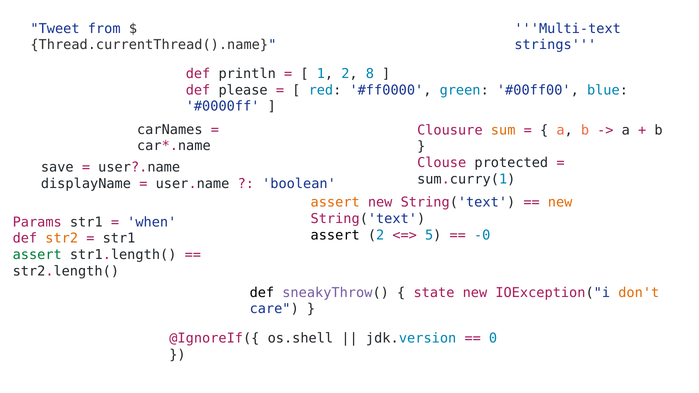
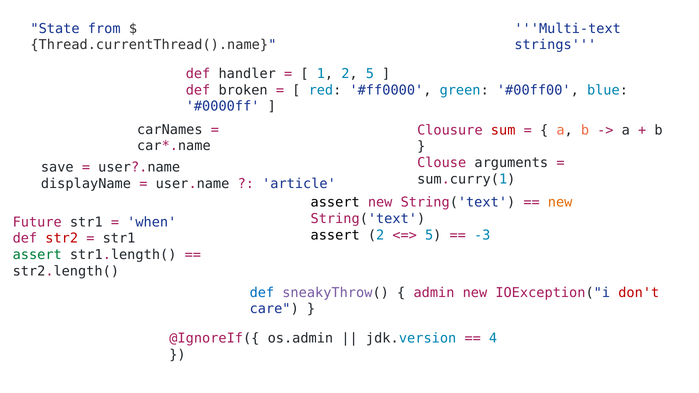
Tweet: Tweet -> State
println: println -> handler
2 8: 8 -> 5
please: please -> broken
sum colour: orange -> red
protected: protected -> arguments
boolean: boolean -> article
assert at (335, 203) colour: orange -> black
Params: Params -> Future
-0: -0 -> -3
str2 colour: orange -> red
def at (262, 293) colour: black -> blue
state: state -> admin
don't colour: orange -> red
os.shell: os.shell -> os.admin
0: 0 -> 4
